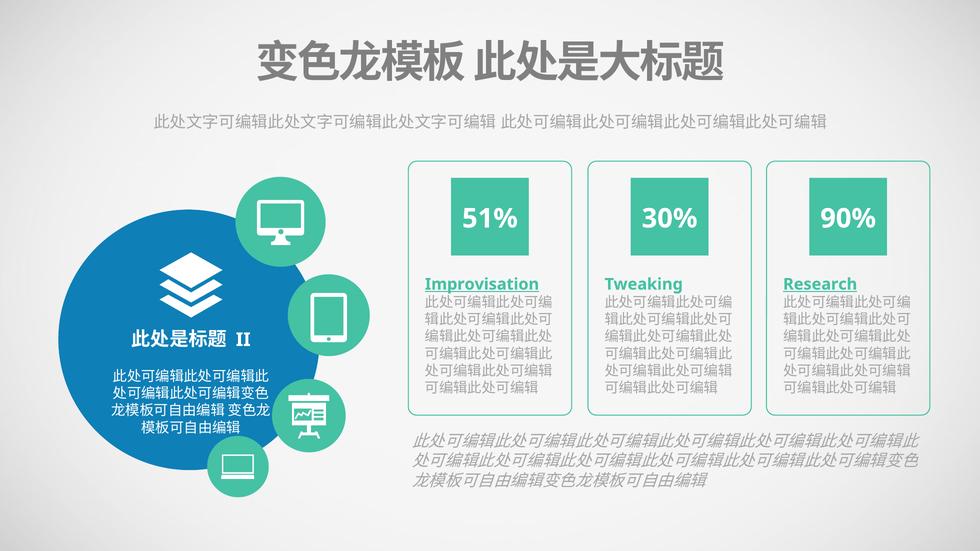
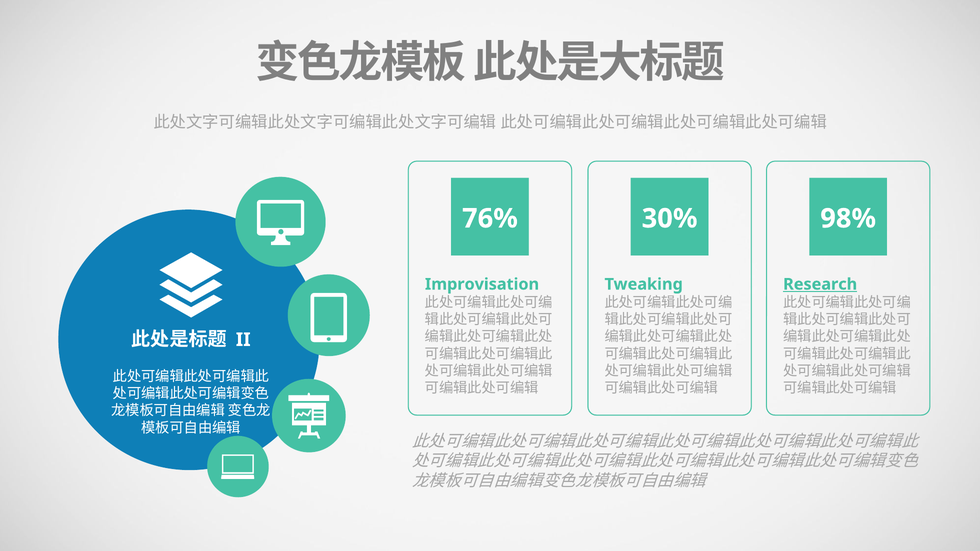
51%: 51% -> 76%
90%: 90% -> 98%
Improvisation underline: present -> none
